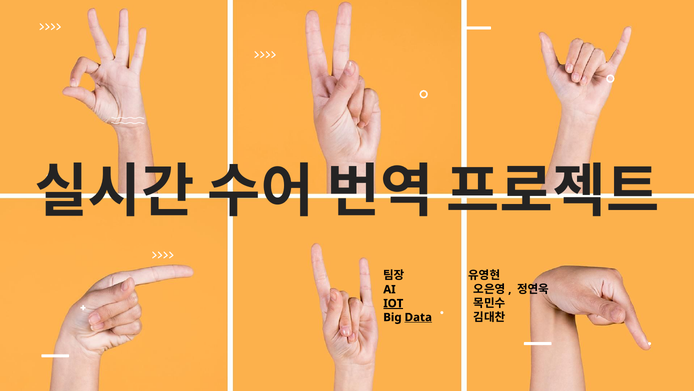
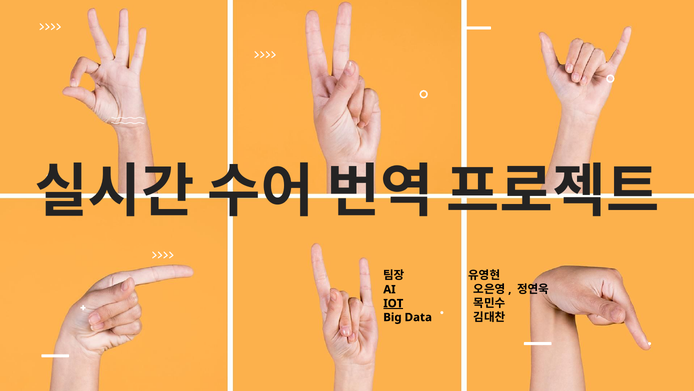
Data underline: present -> none
